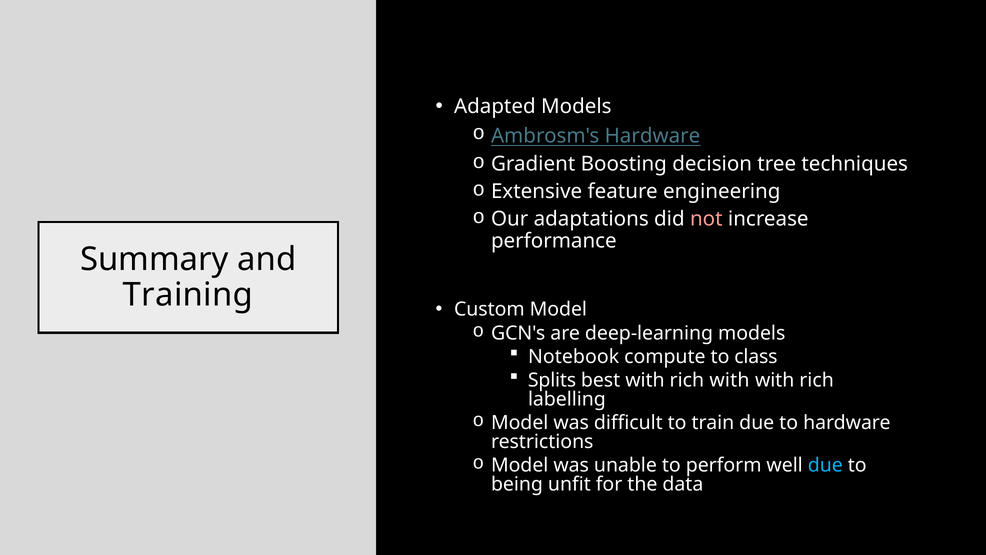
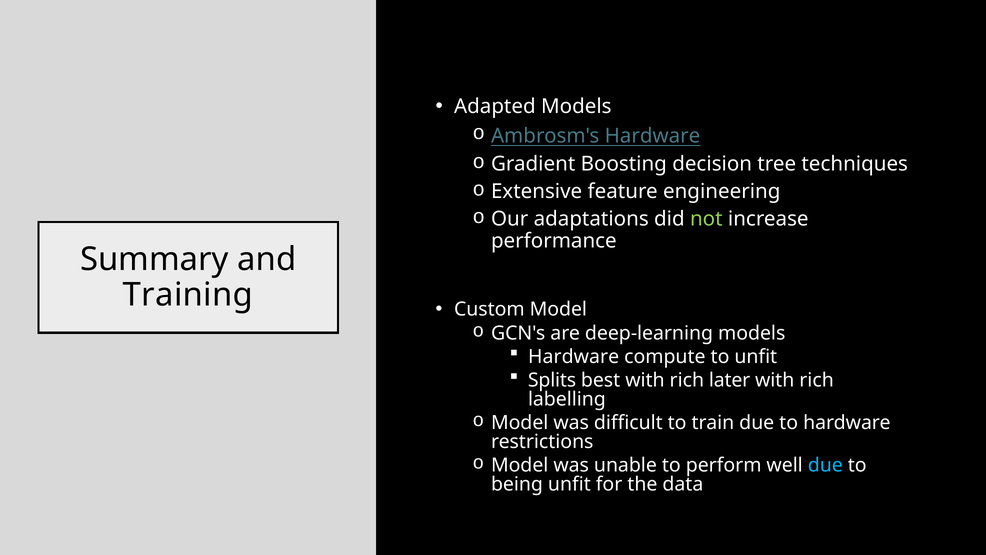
not colour: pink -> light green
Notebook at (574, 356): Notebook -> Hardware
to class: class -> unfit
rich with: with -> later
